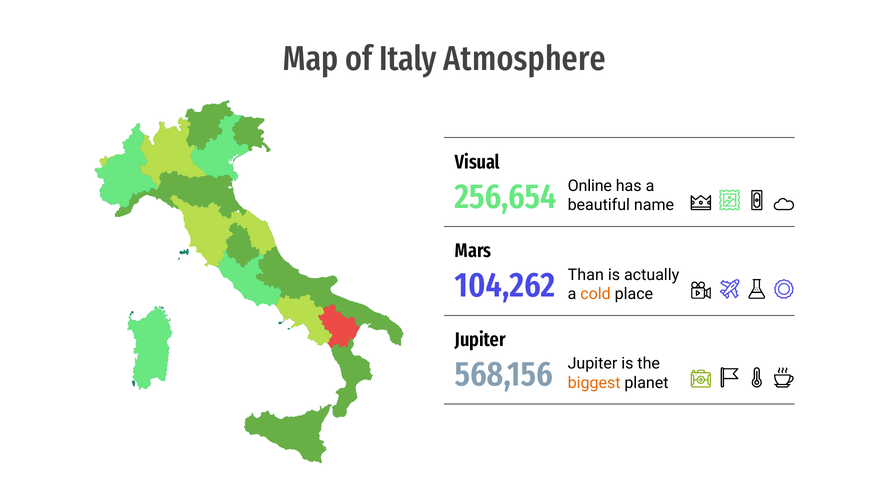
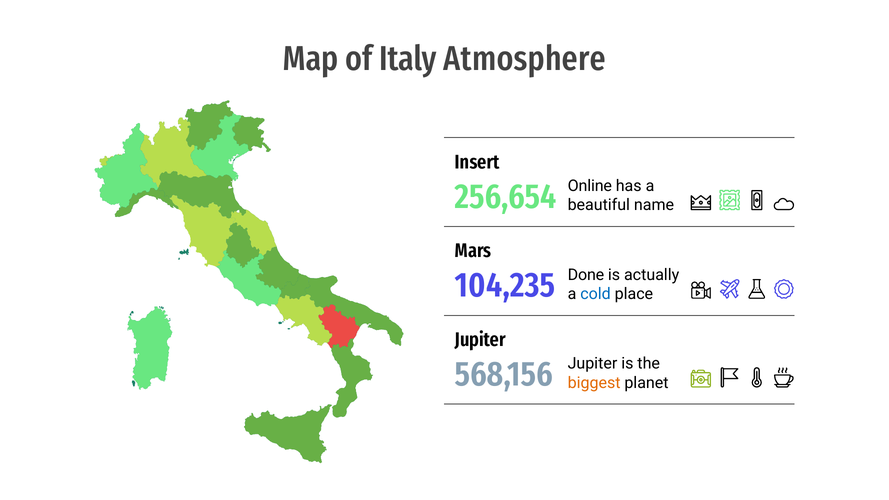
Visual: Visual -> Insert
Than: Than -> Done
104,262: 104,262 -> 104,235
cold colour: orange -> blue
